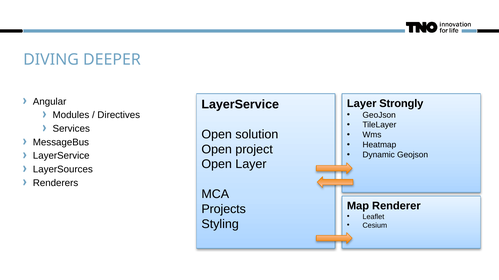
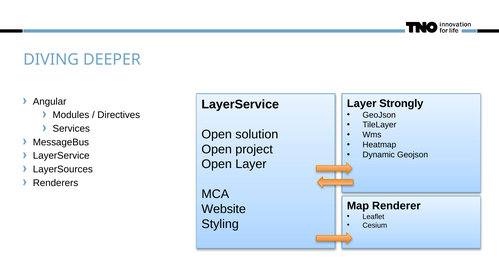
Projects: Projects -> Website
